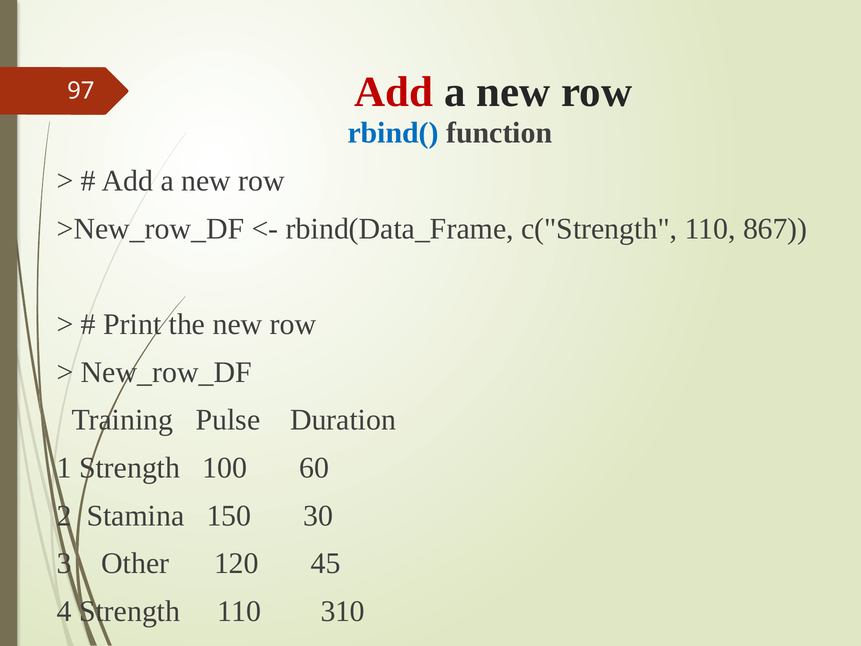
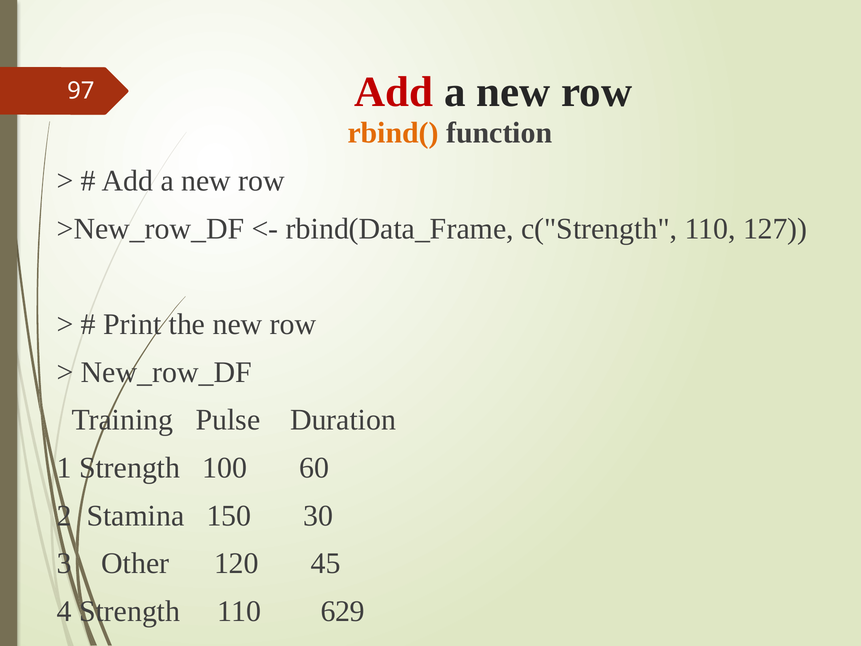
rbind( colour: blue -> orange
867: 867 -> 127
310: 310 -> 629
